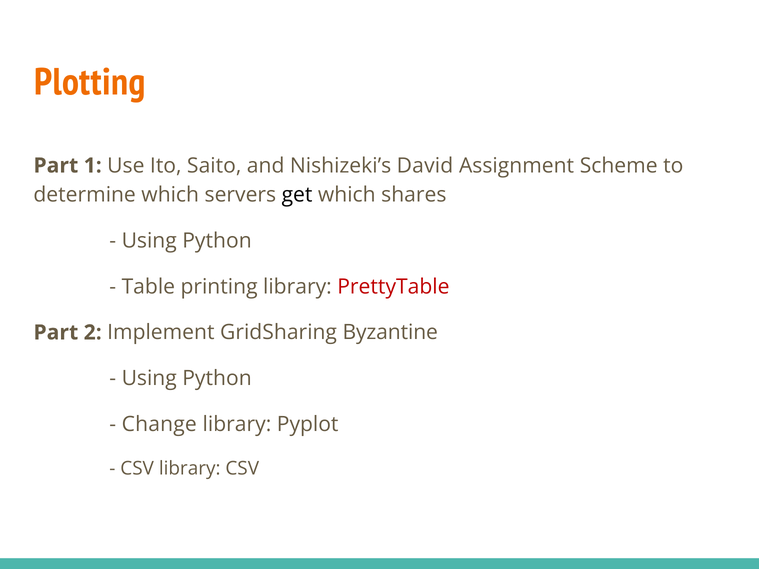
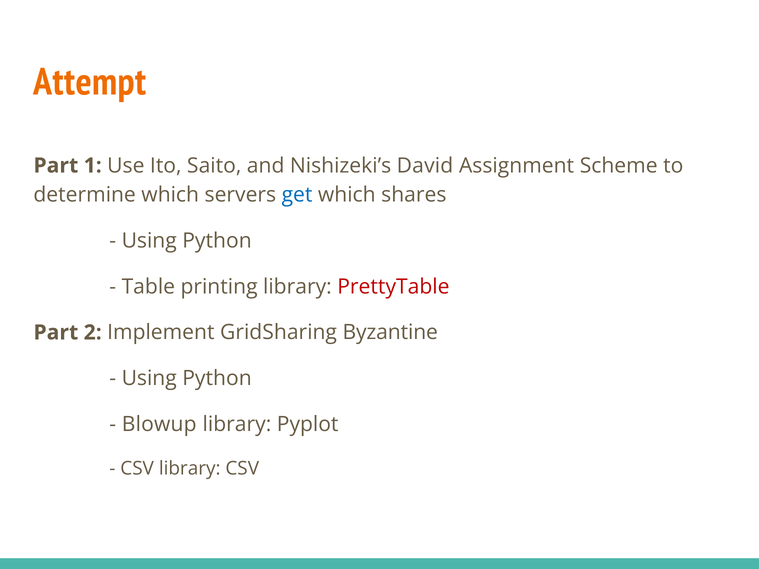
Plotting: Plotting -> Attempt
get colour: black -> blue
Change: Change -> Blowup
